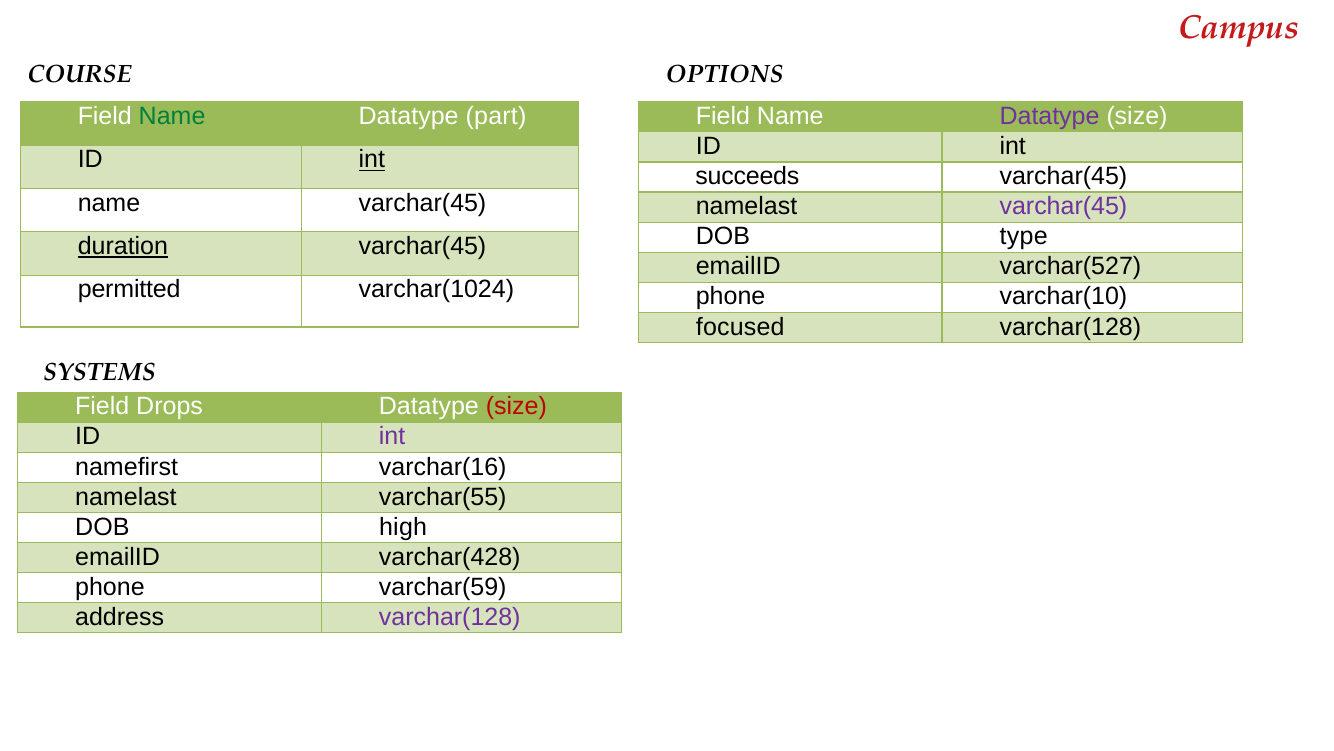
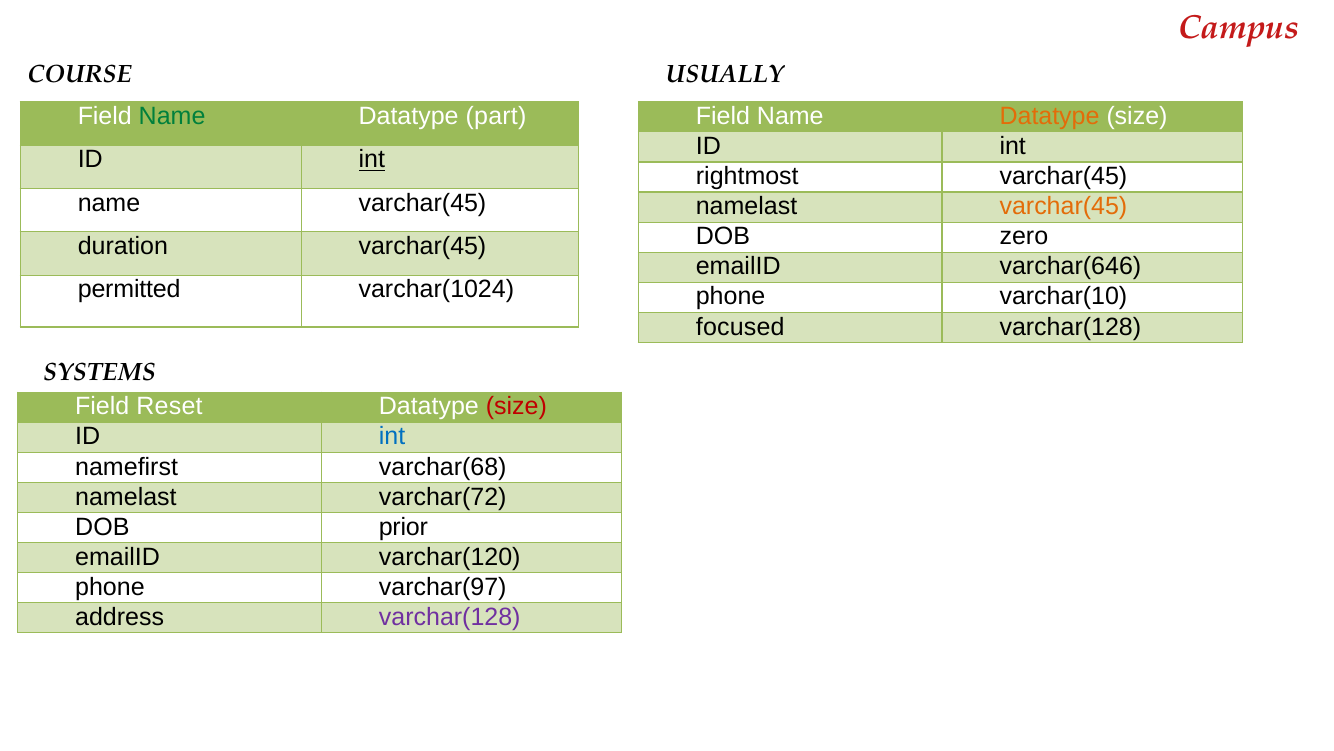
OPTIONS: OPTIONS -> USUALLY
Datatype at (1050, 116) colour: purple -> orange
succeeds: succeeds -> rightmost
varchar(45 at (1063, 206) colour: purple -> orange
type: type -> zero
duration underline: present -> none
varchar(527: varchar(527 -> varchar(646
Drops: Drops -> Reset
int at (392, 436) colour: purple -> blue
varchar(16: varchar(16 -> varchar(68
varchar(55: varchar(55 -> varchar(72
high: high -> prior
varchar(428: varchar(428 -> varchar(120
varchar(59: varchar(59 -> varchar(97
